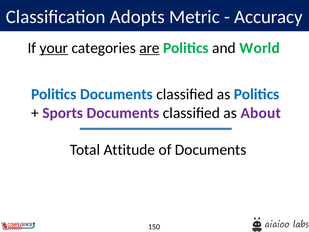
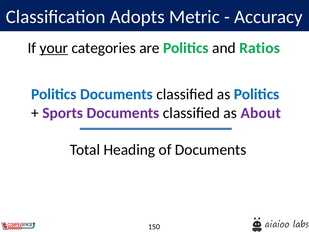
are underline: present -> none
World: World -> Ratios
Attitude: Attitude -> Heading
